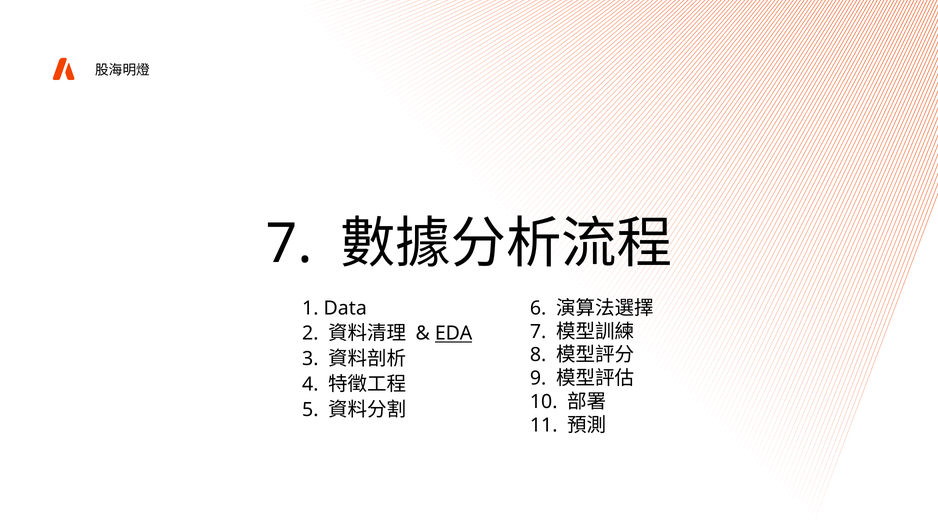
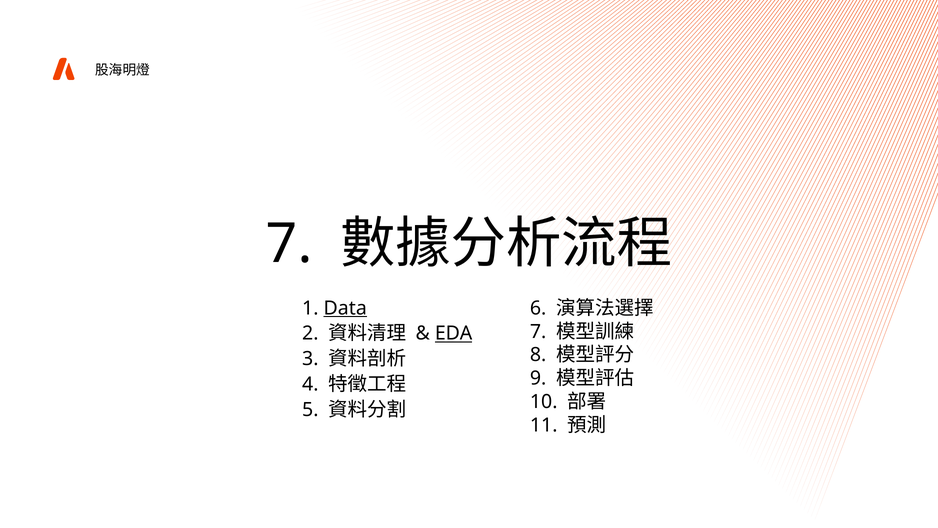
Data underline: none -> present
